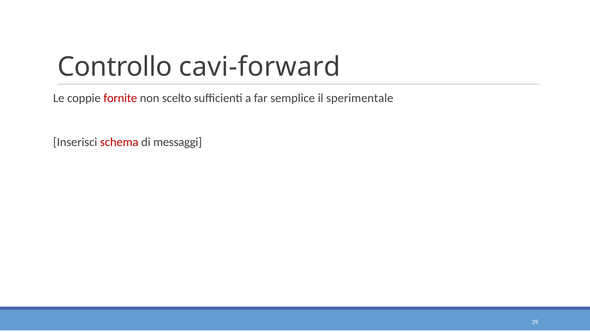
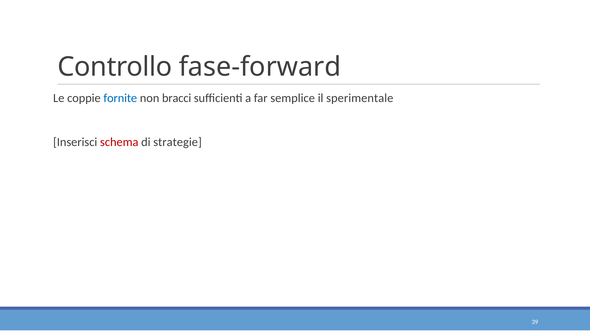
cavi-forward: cavi-forward -> fase-forward
fornite colour: red -> blue
scelto: scelto -> bracci
messaggi: messaggi -> strategie
